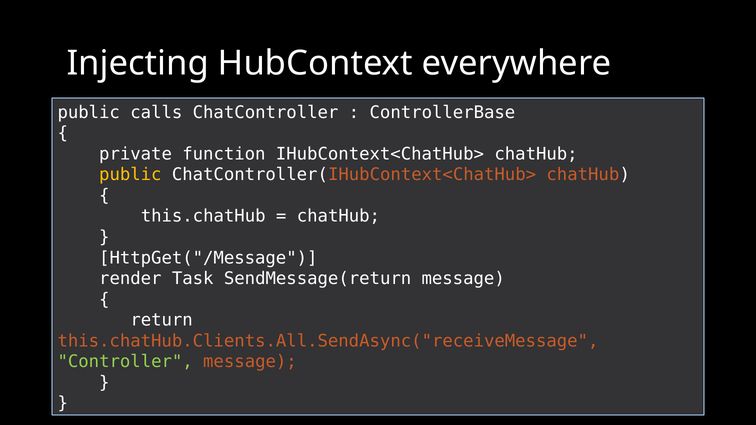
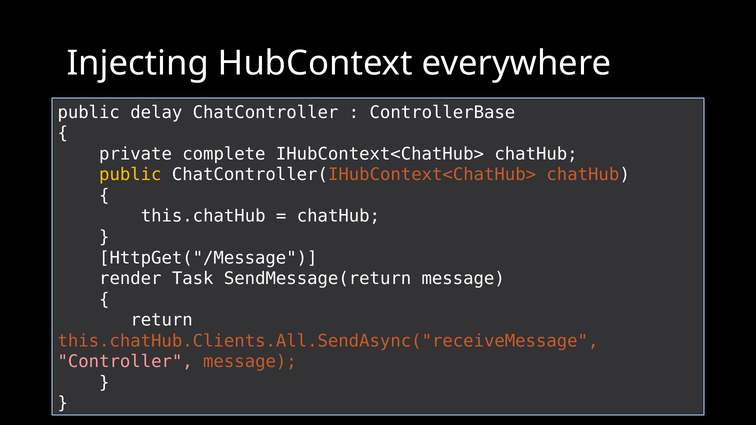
calls: calls -> delay
function: function -> complete
Controller colour: light green -> pink
